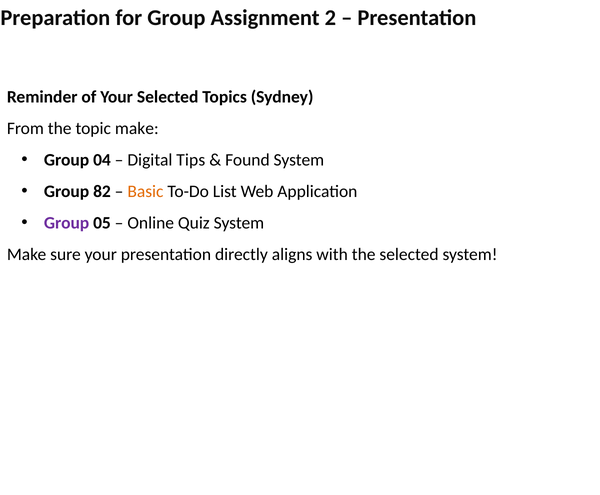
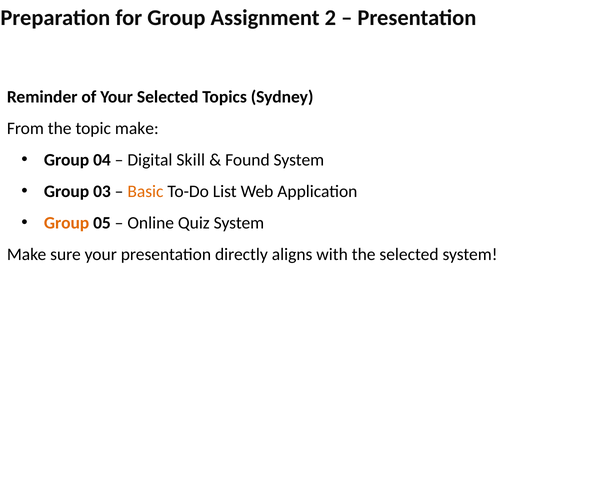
Tips: Tips -> Skill
82: 82 -> 03
Group at (67, 223) colour: purple -> orange
